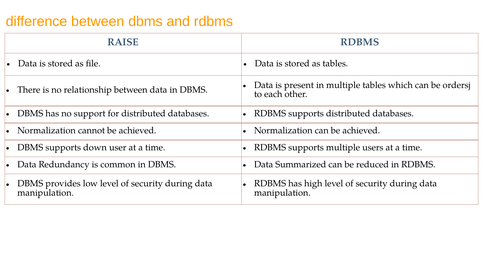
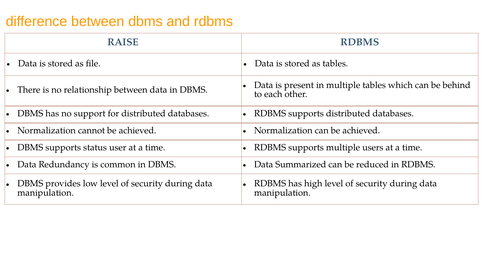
ordersj: ordersj -> behind
down: down -> status
